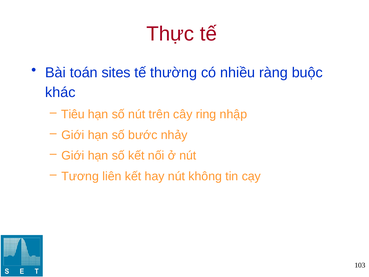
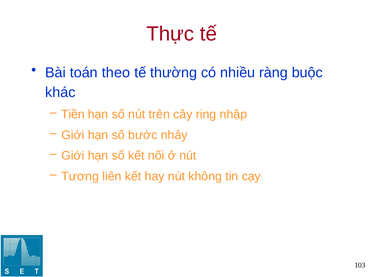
sites: sites -> theo
Tiêu: Tiêu -> Tiền
